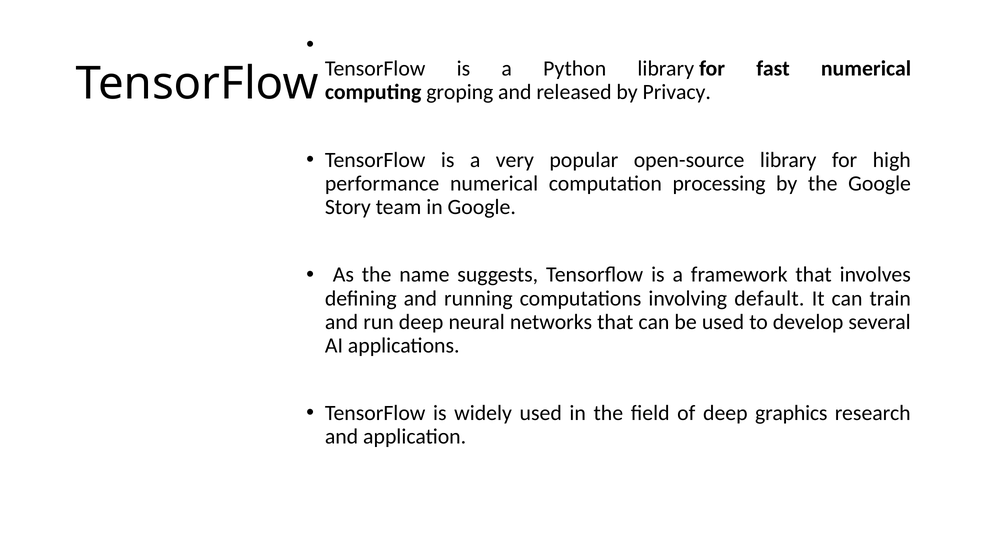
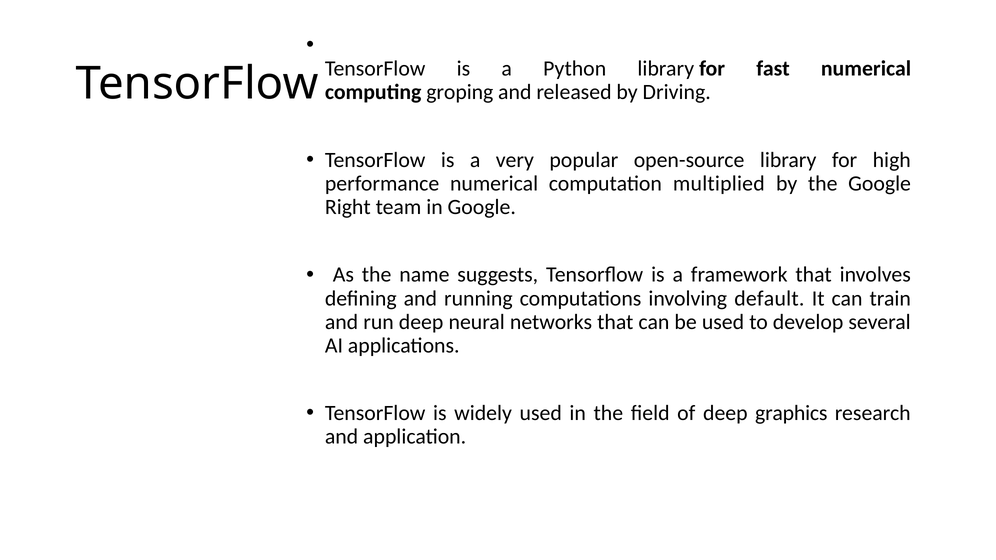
Privacy: Privacy -> Driving
processing: processing -> multiplied
Story: Story -> Right
